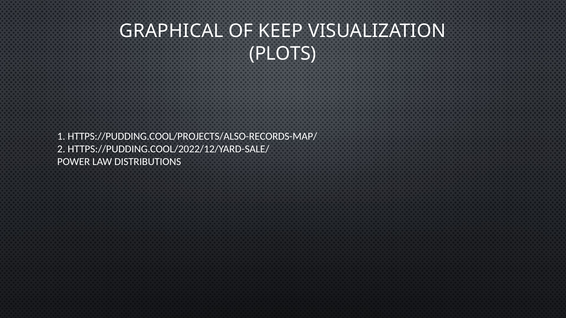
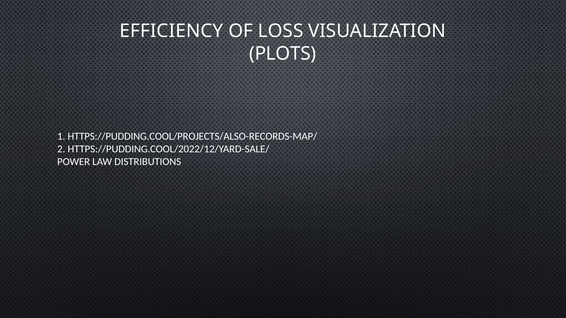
GRAPHICAL: GRAPHICAL -> EFFICIENCY
KEEP: KEEP -> LOSS
